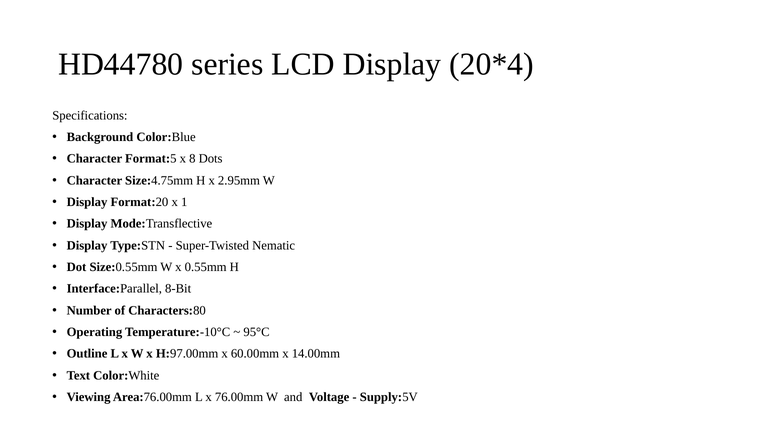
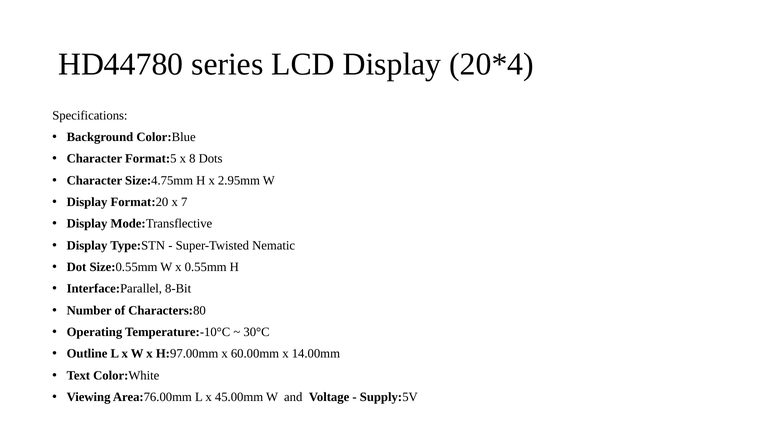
1: 1 -> 7
95°C: 95°C -> 30°C
76.00mm: 76.00mm -> 45.00mm
